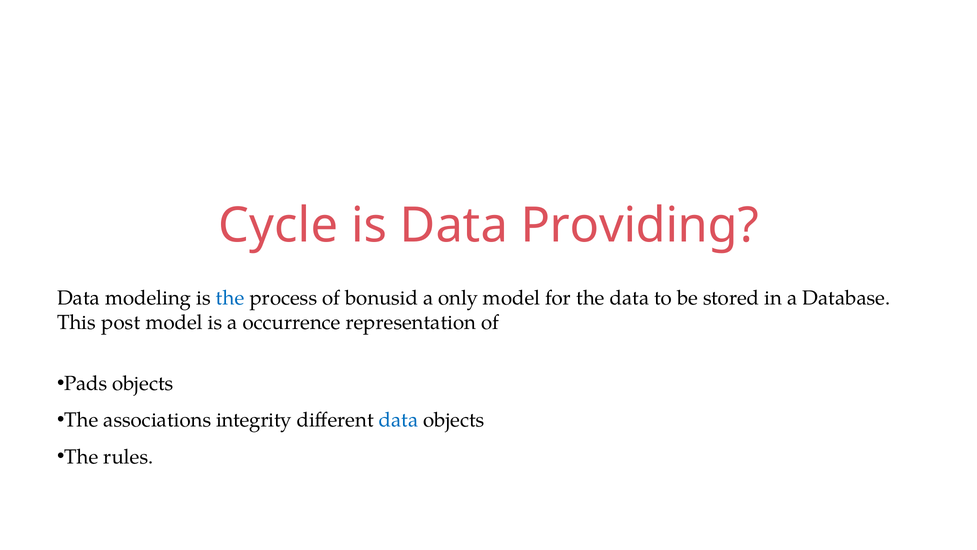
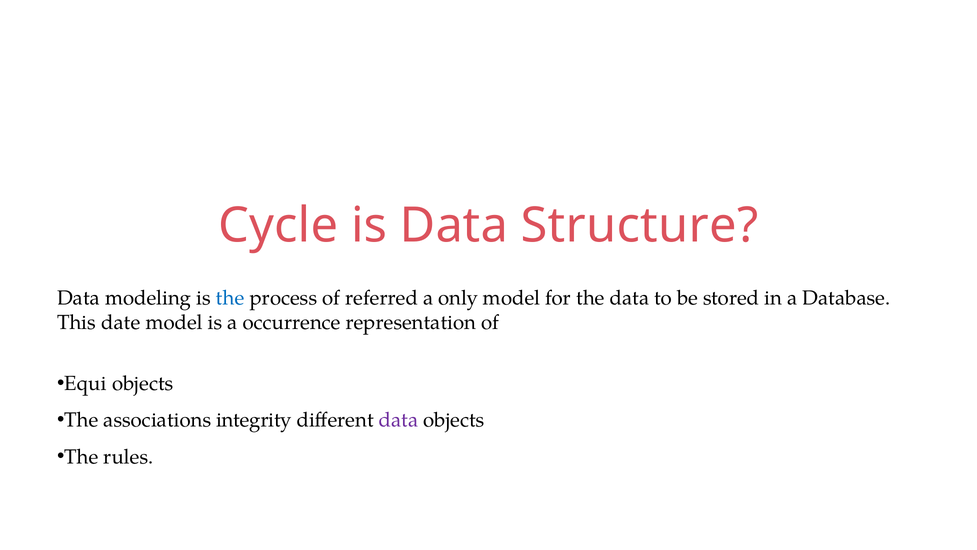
Providing: Providing -> Structure
bonusid: bonusid -> referred
post: post -> date
Pads: Pads -> Equi
data at (399, 420) colour: blue -> purple
